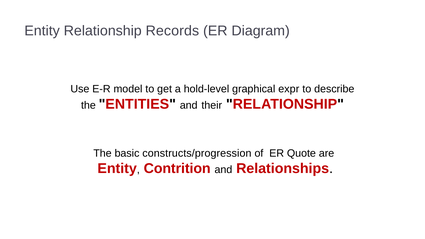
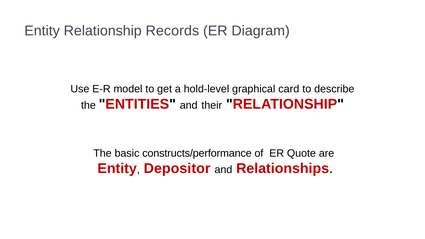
expr: expr -> card
constructs/progression: constructs/progression -> constructs/performance
Contrition: Contrition -> Depositor
